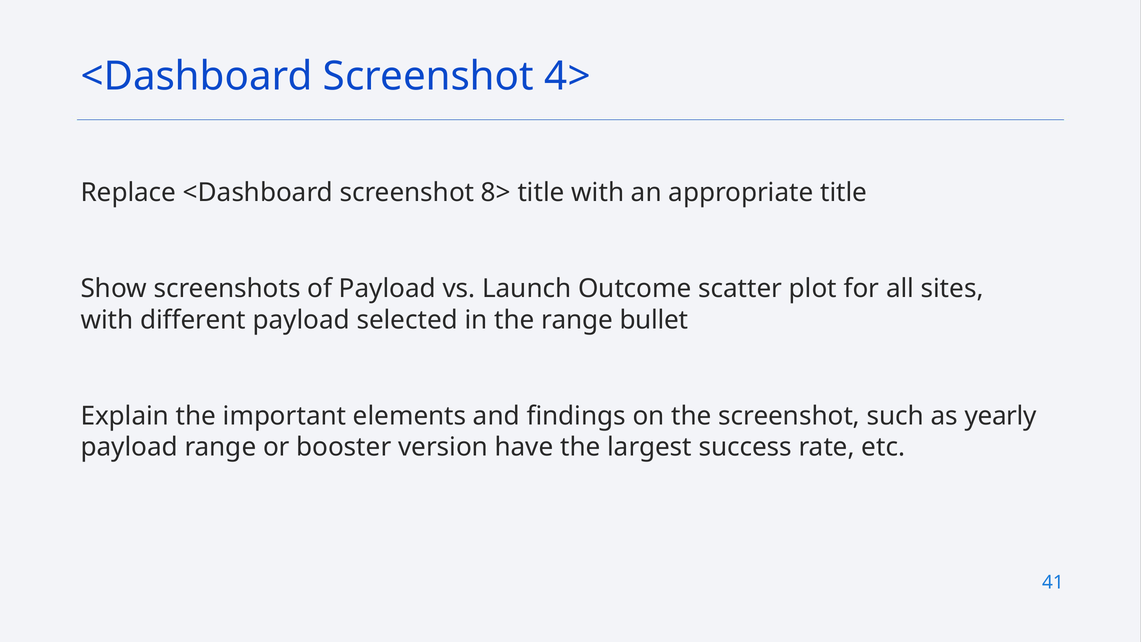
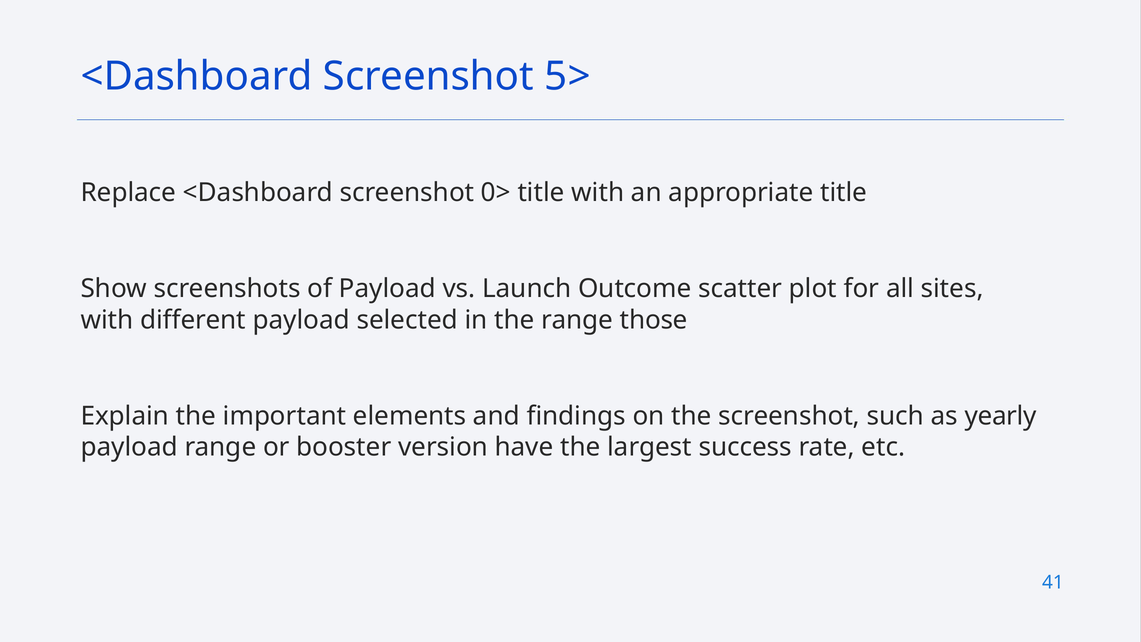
4>: 4> -> 5>
8>: 8> -> 0>
bullet: bullet -> those
